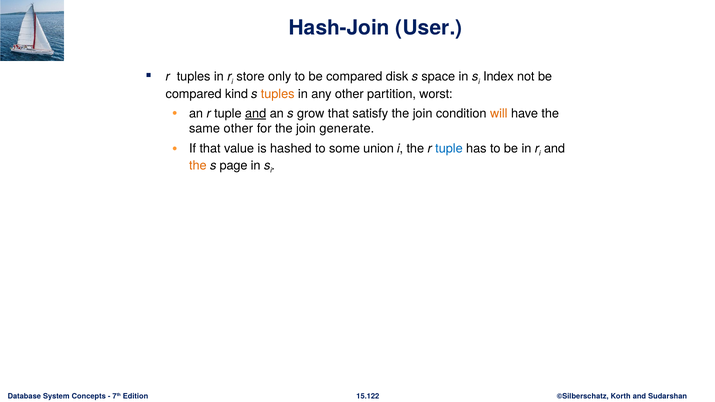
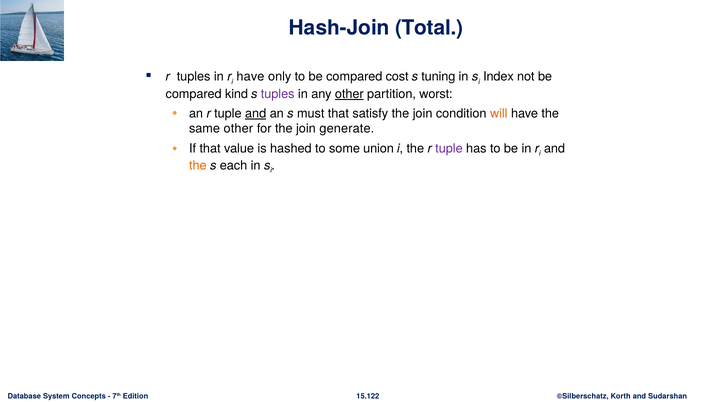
User: User -> Total
i store: store -> have
disk: disk -> cost
space: space -> tuning
tuples at (278, 94) colour: orange -> purple
other at (349, 94) underline: none -> present
grow: grow -> must
tuple at (449, 148) colour: blue -> purple
page: page -> each
